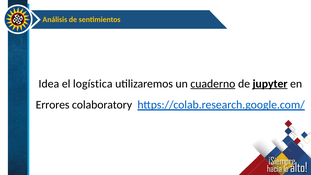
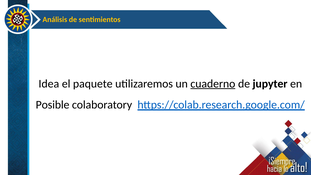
logística: logística -> paquete
jupyter underline: present -> none
Errores: Errores -> Posible
